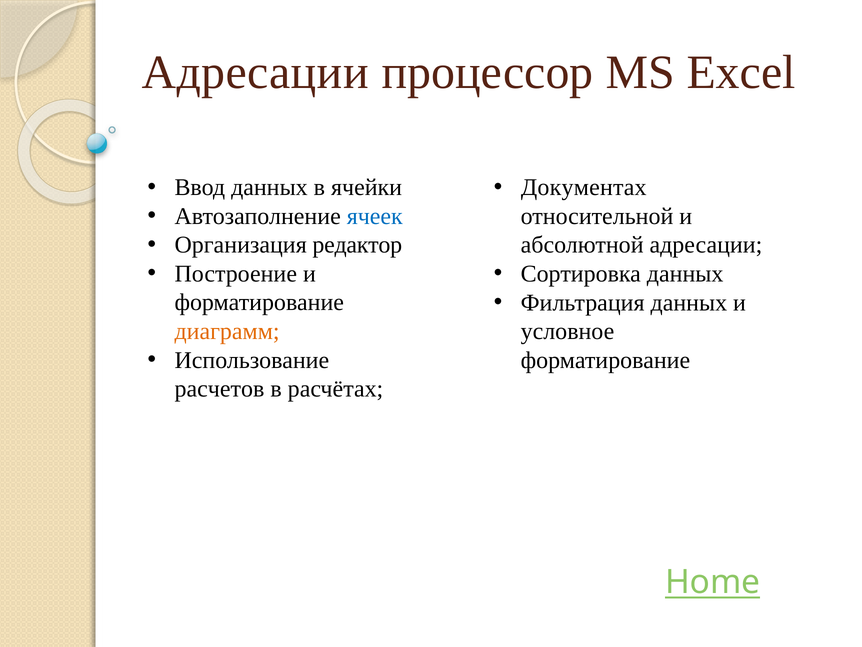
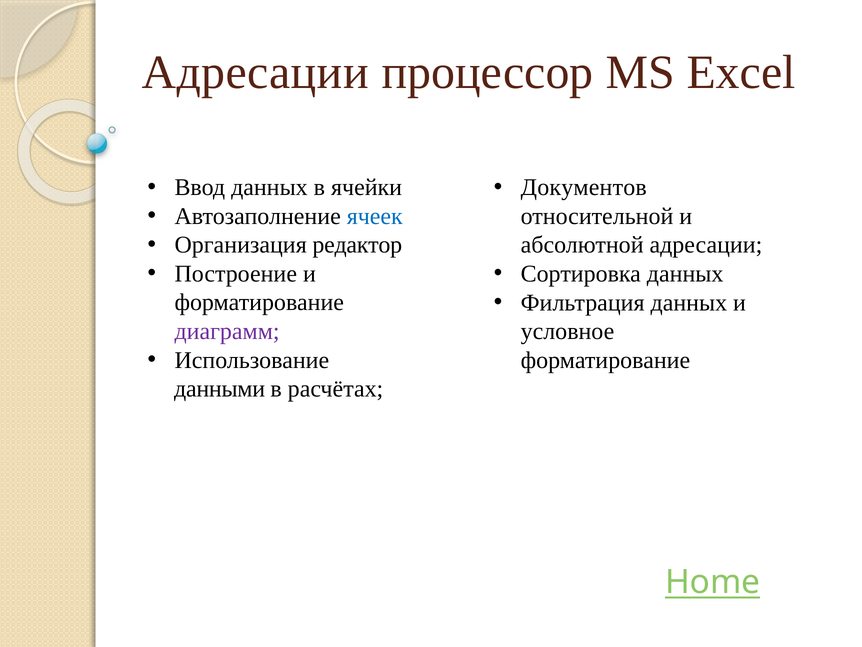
Документах: Документах -> Документов
диаграмм colour: orange -> purple
расчетов: расчетов -> данными
